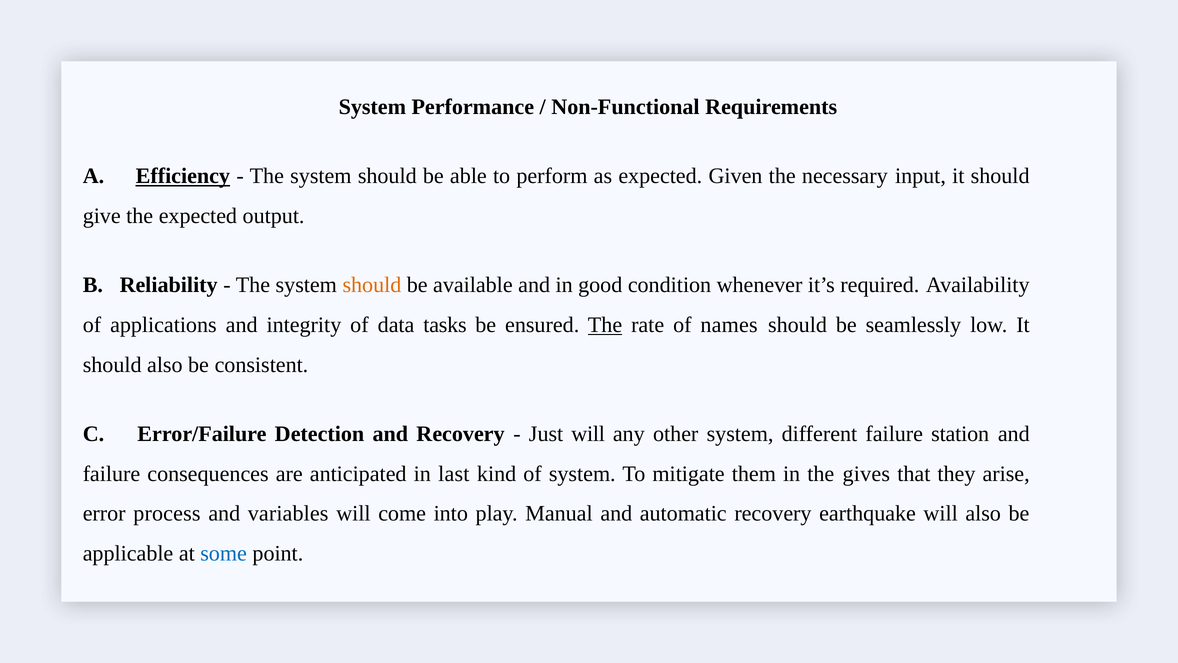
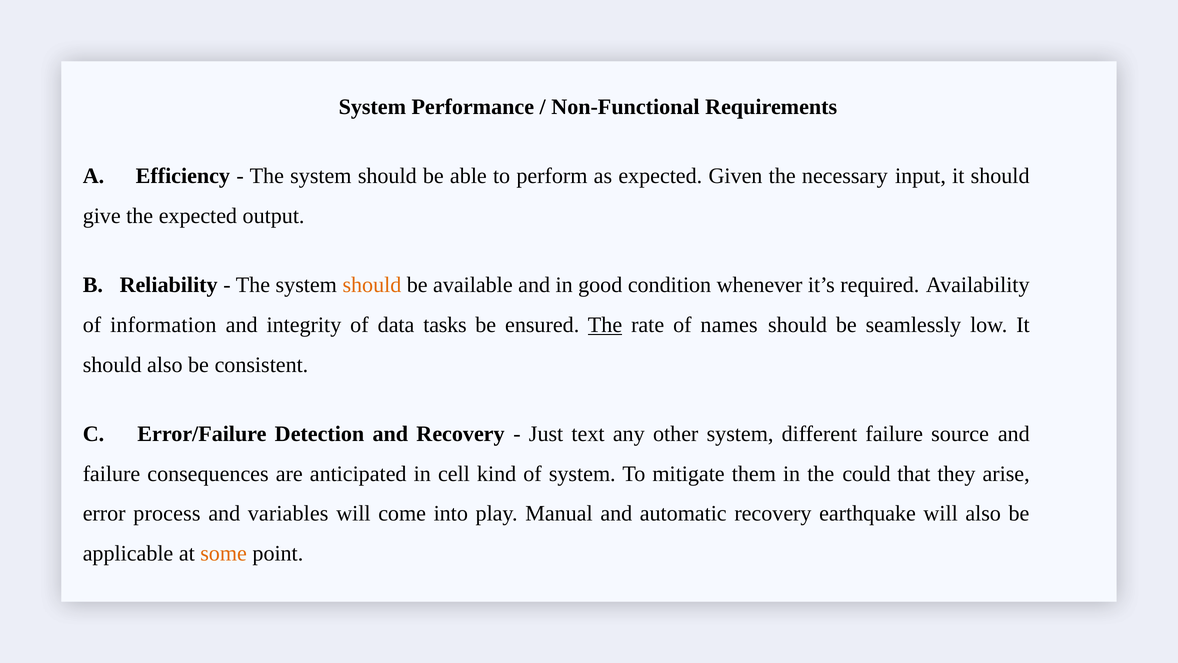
Efficiency underline: present -> none
applications: applications -> information
Just will: will -> text
station: station -> source
last: last -> cell
gives: gives -> could
some colour: blue -> orange
